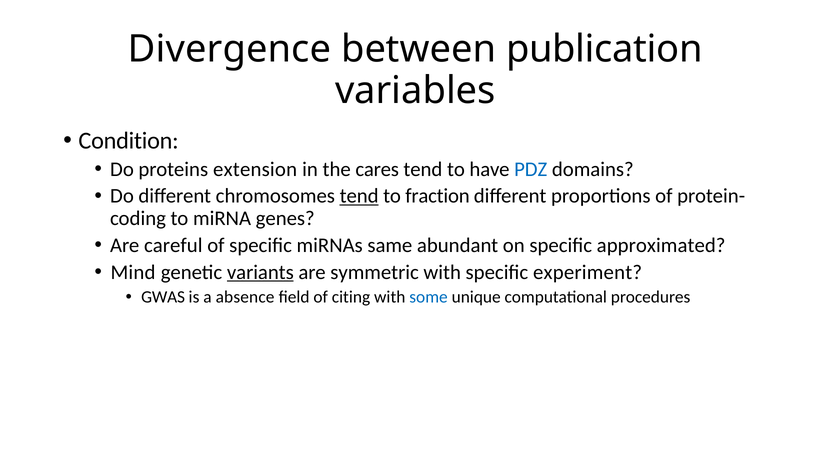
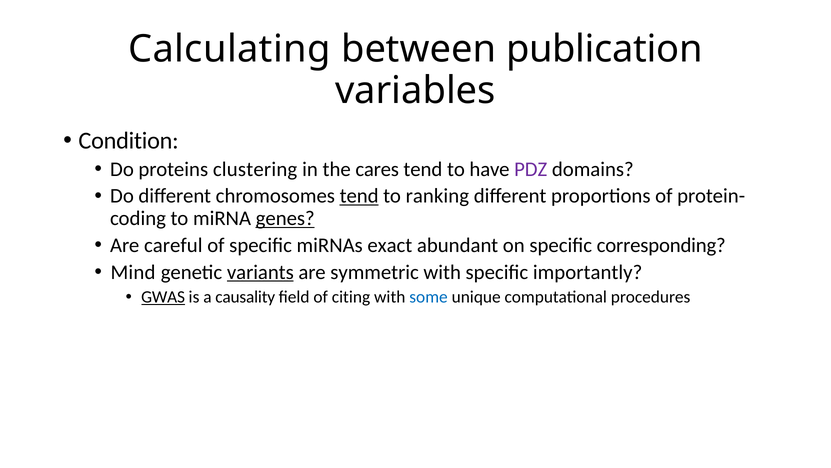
Divergence: Divergence -> Calculating
extension: extension -> clustering
PDZ colour: blue -> purple
fraction: fraction -> ranking
genes underline: none -> present
same: same -> exact
approximated: approximated -> corresponding
experiment: experiment -> importantly
GWAS underline: none -> present
absence: absence -> causality
